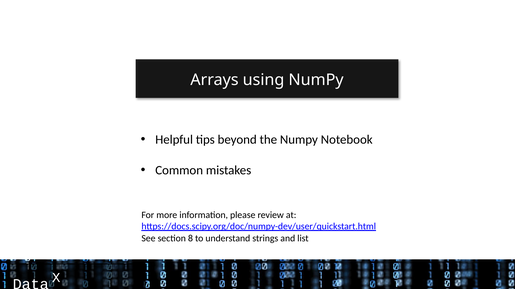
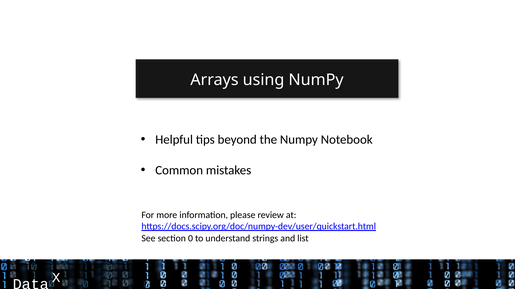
8: 8 -> 0
